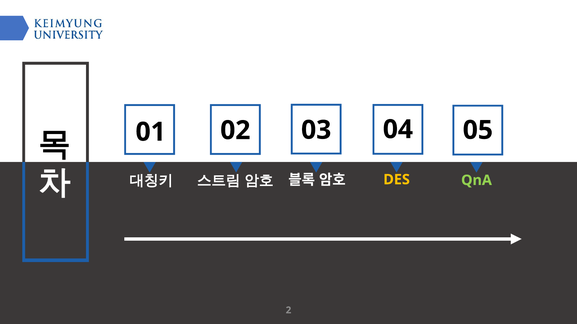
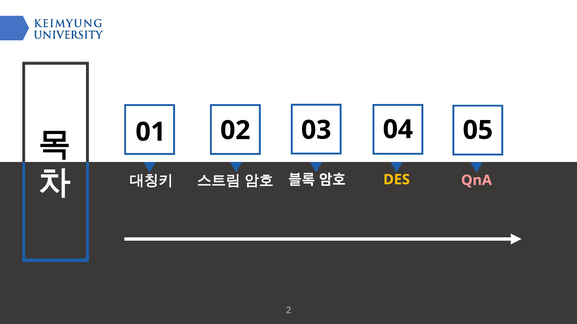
QnA colour: light green -> pink
